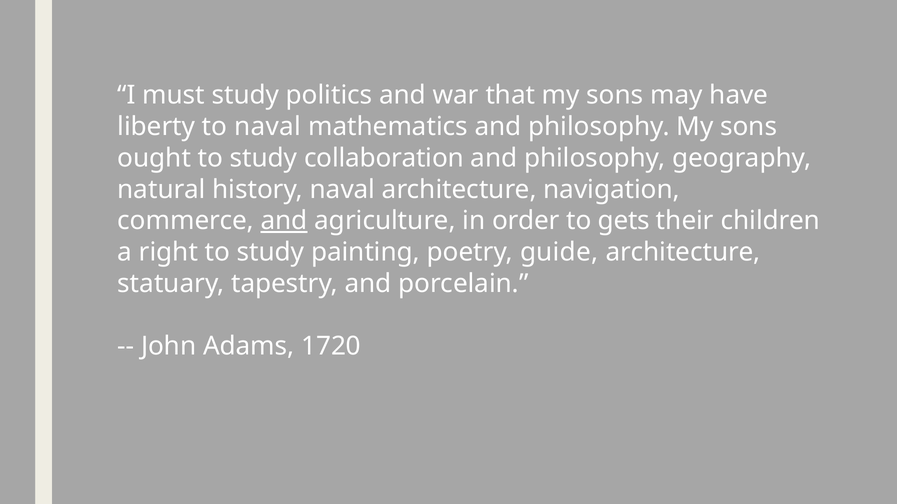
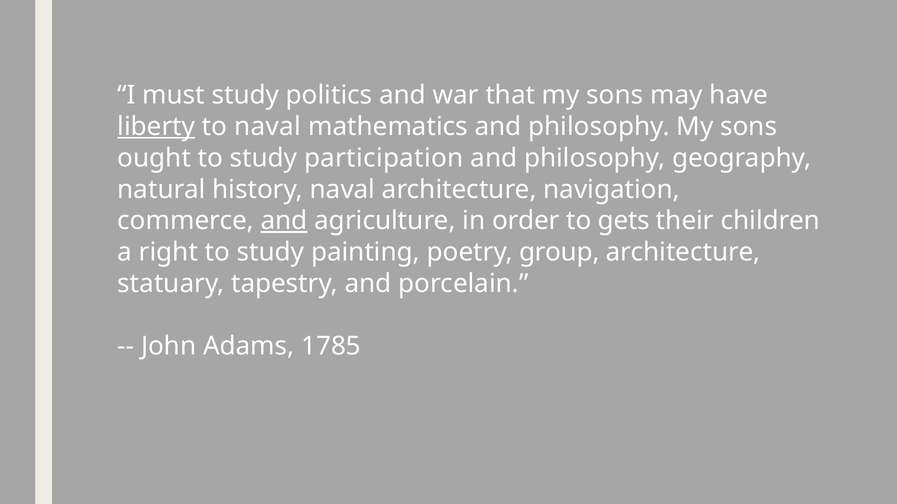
liberty underline: none -> present
collaboration: collaboration -> participation
guide: guide -> group
1720: 1720 -> 1785
